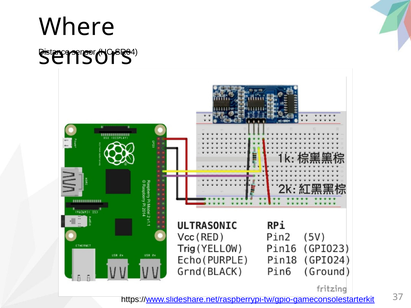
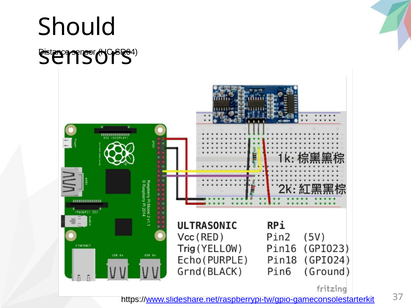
Where: Where -> Should
